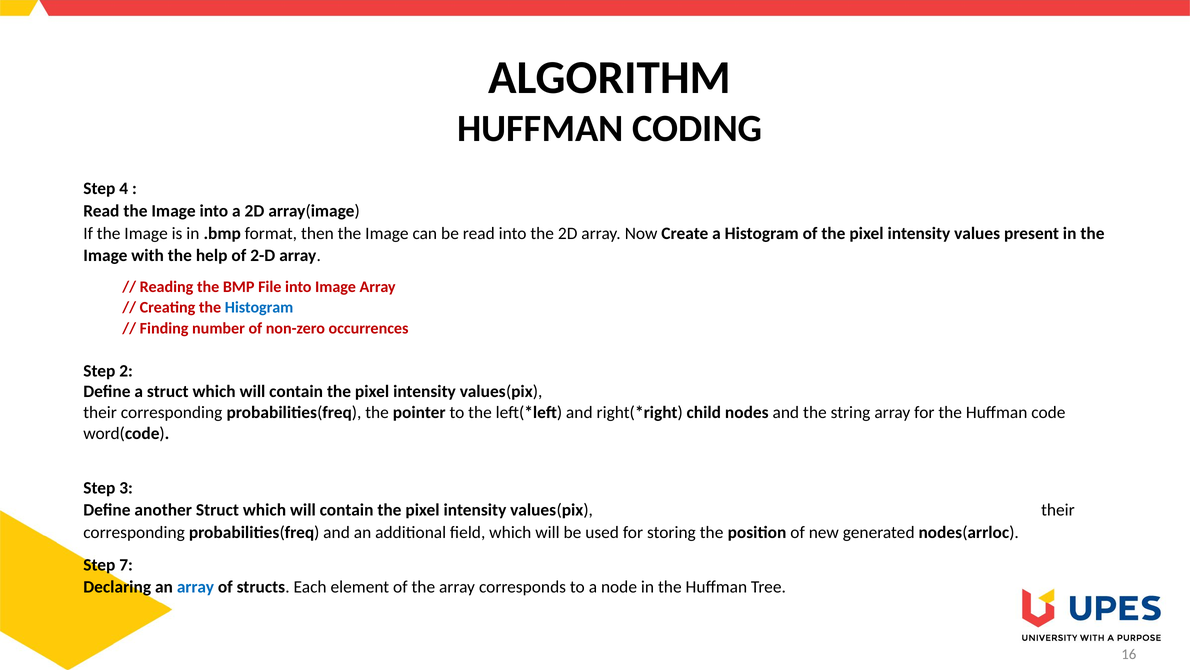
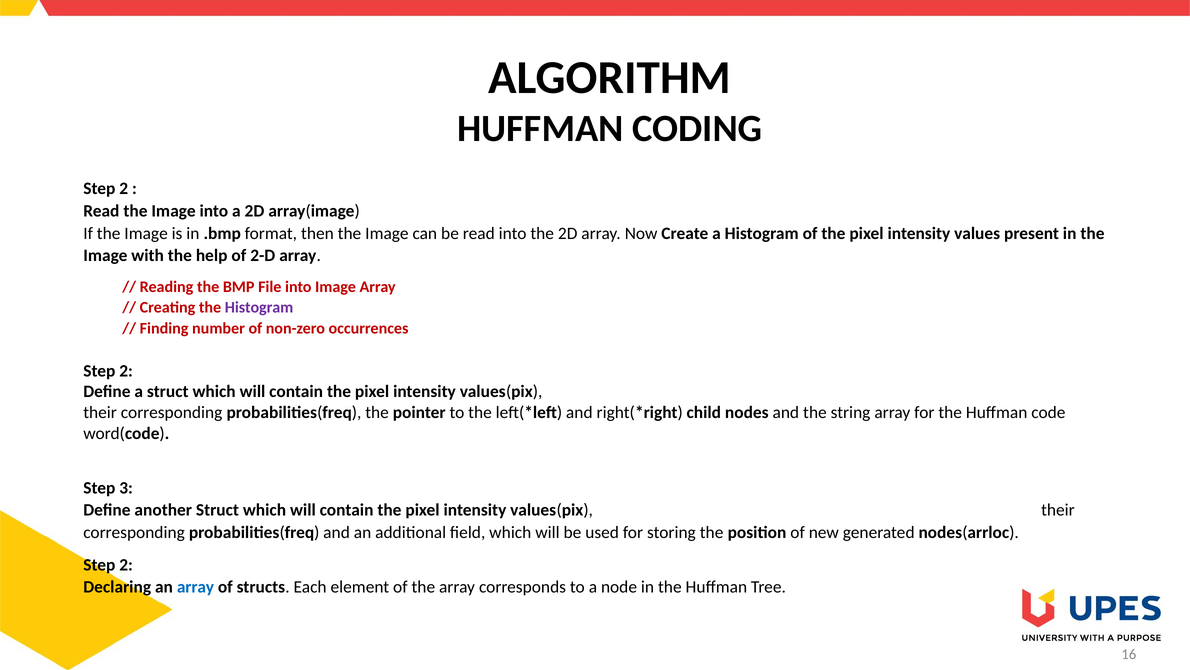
4 at (124, 189): 4 -> 2
Histogram at (259, 307) colour: blue -> purple
7 at (126, 564): 7 -> 2
